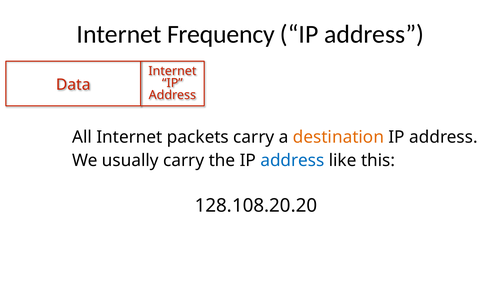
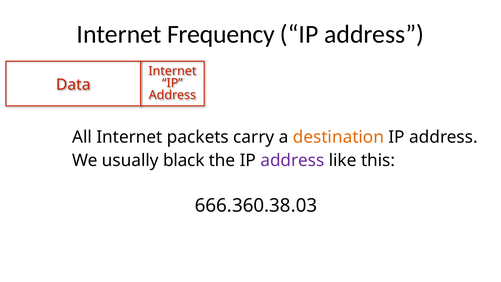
usually carry: carry -> black
address at (292, 161) colour: blue -> purple
128.108.20.20: 128.108.20.20 -> 666.360.38.03
